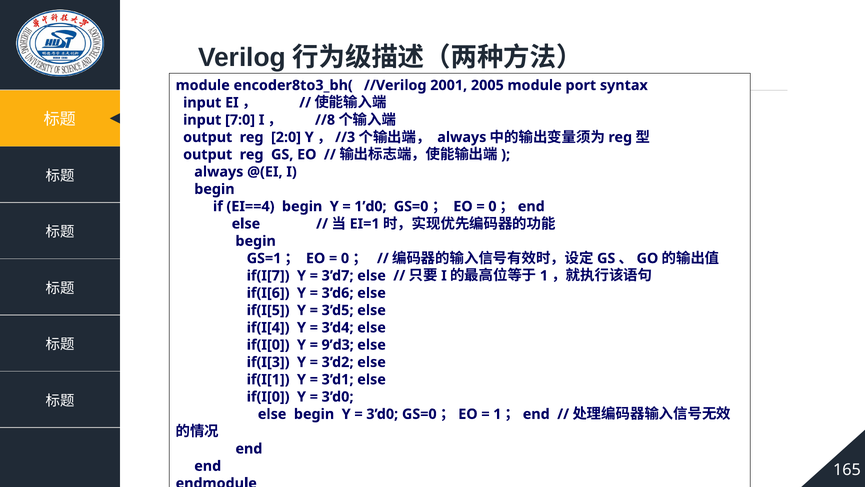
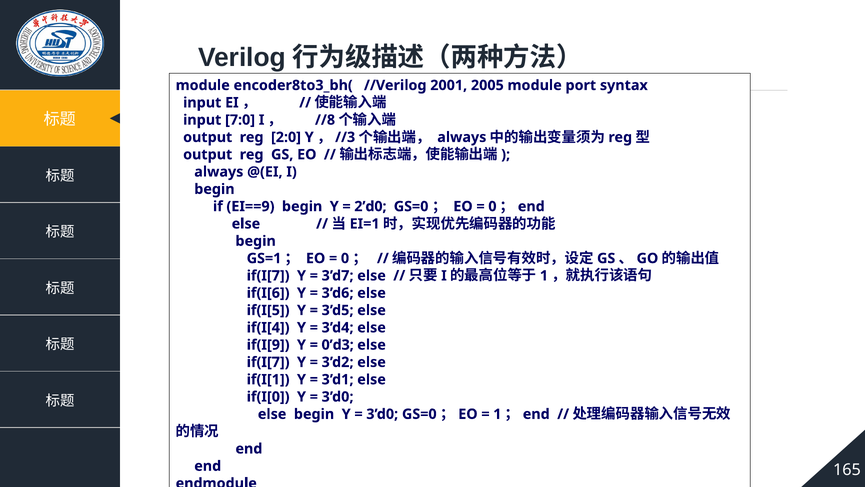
EI==4: EI==4 -> EI==9
1’d0: 1’d0 -> 2’d0
if(I[0 at (268, 345): if(I[0 -> if(I[9
9’d3: 9’d3 -> 0’d3
if(I[3 at (268, 362): if(I[3 -> if(I[7
